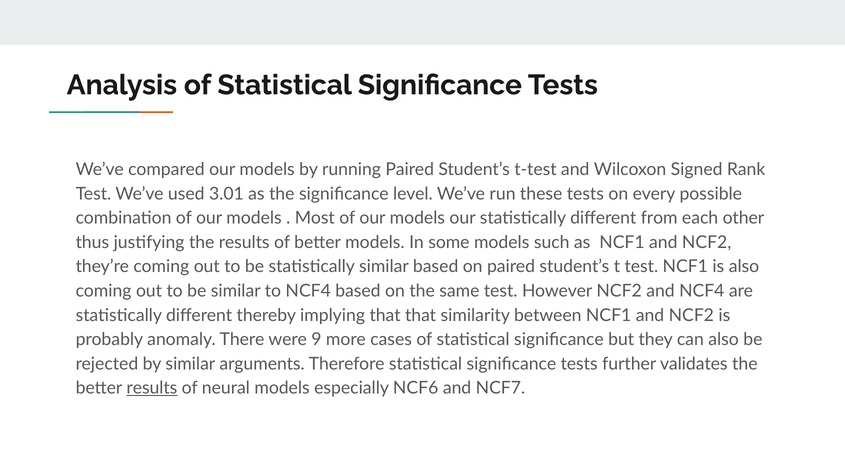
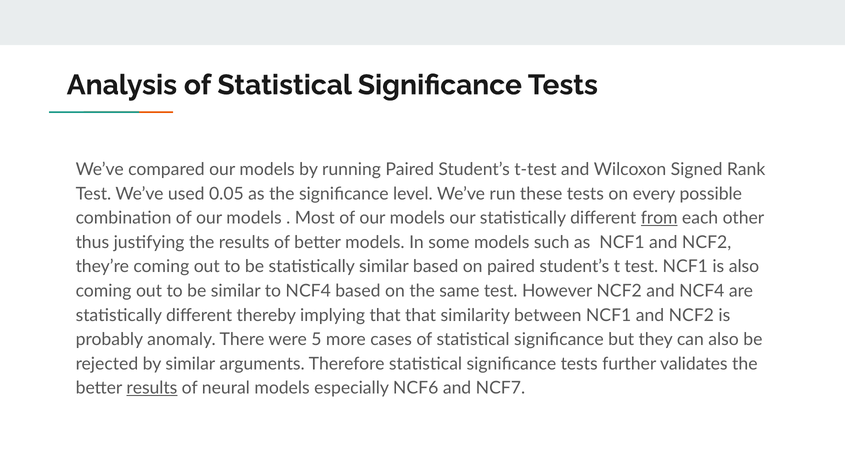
3.01: 3.01 -> 0.05
from underline: none -> present
9: 9 -> 5
